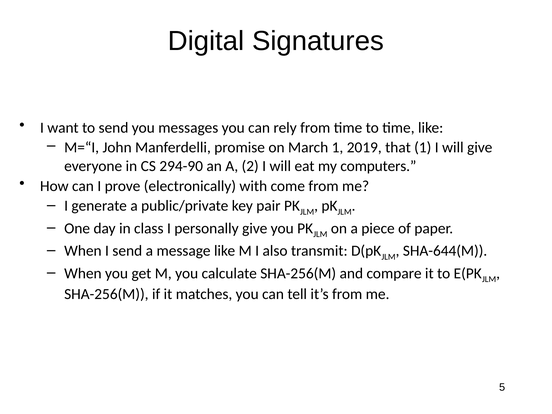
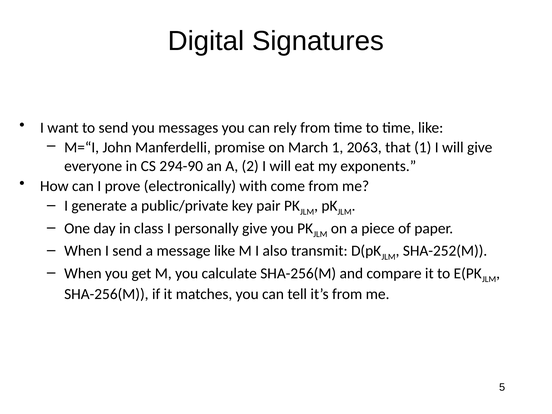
2019: 2019 -> 2063
computers: computers -> exponents
SHA-644(M: SHA-644(M -> SHA-252(M
